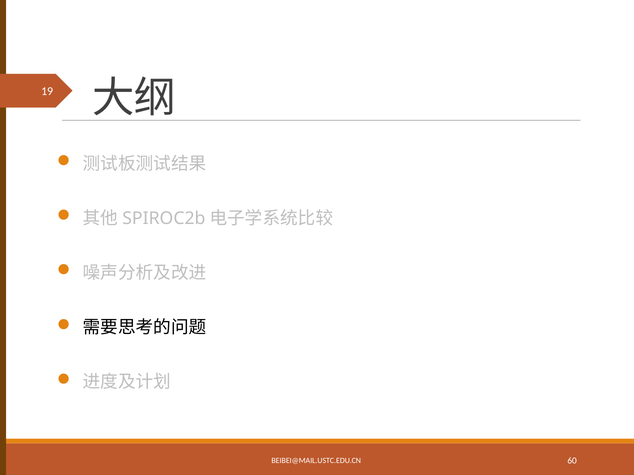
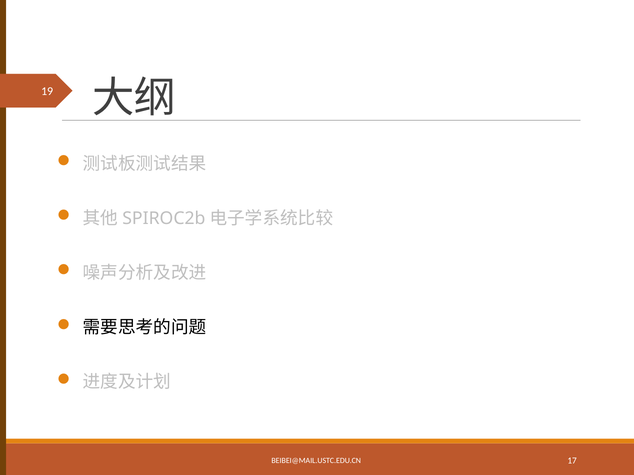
60: 60 -> 17
